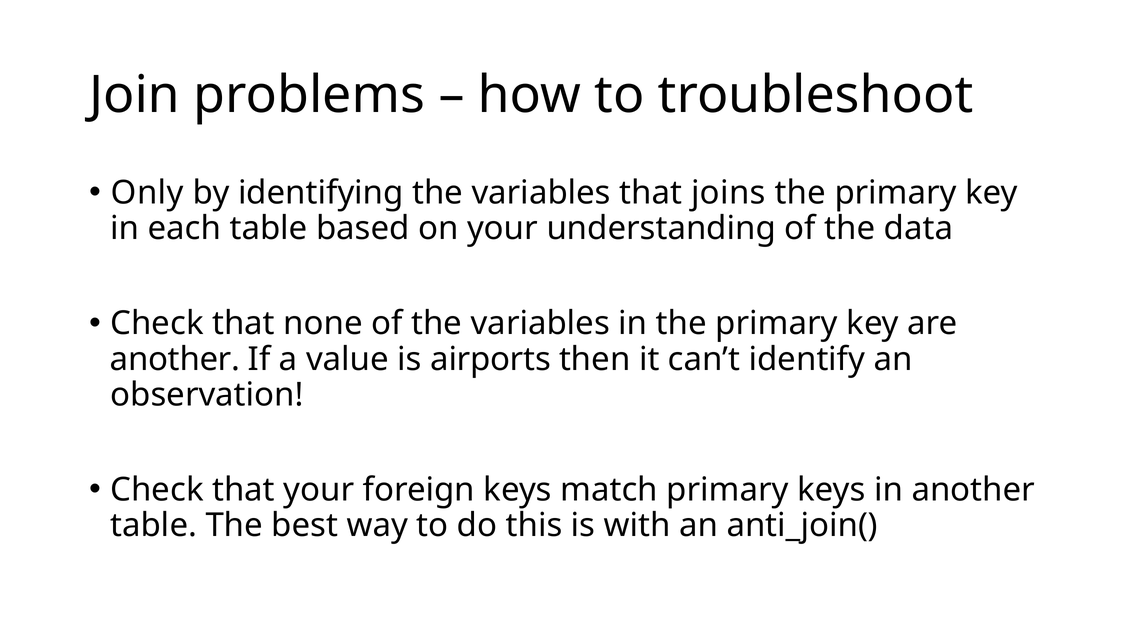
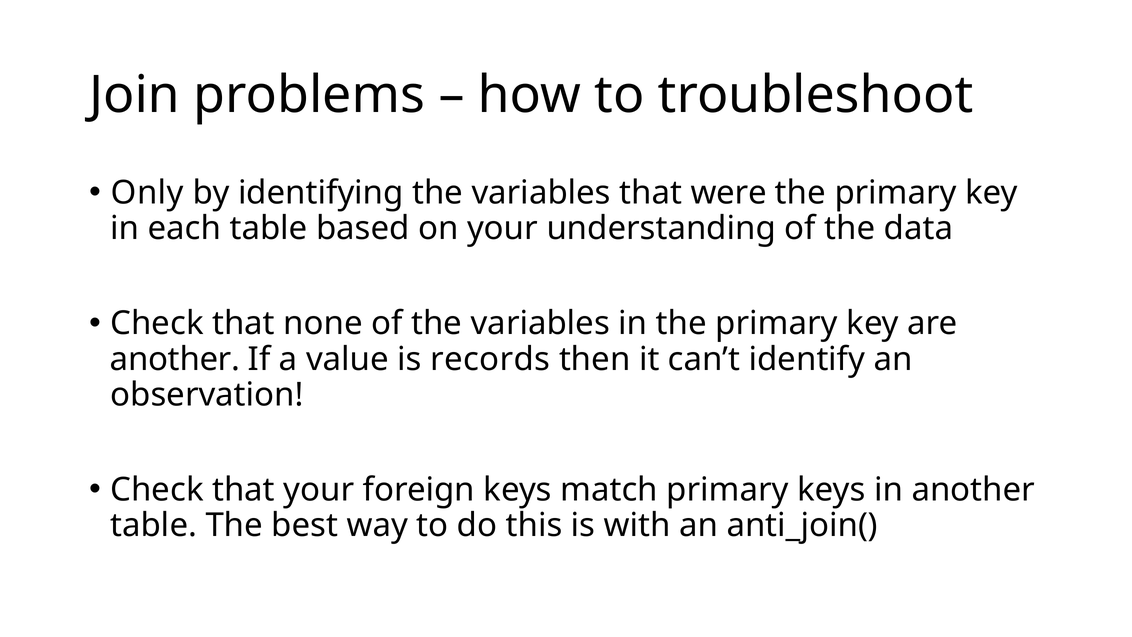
joins: joins -> were
airports: airports -> records
